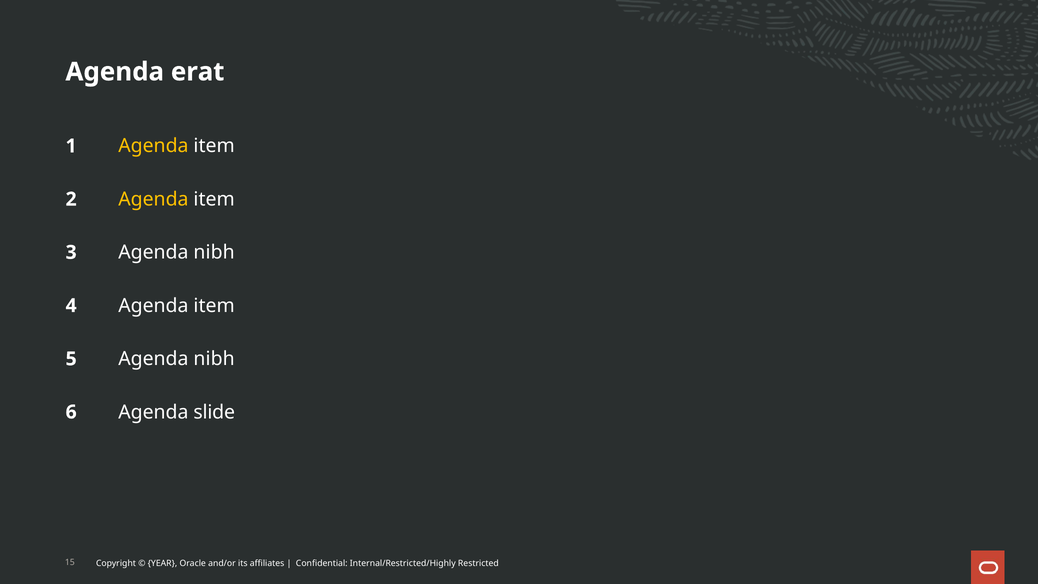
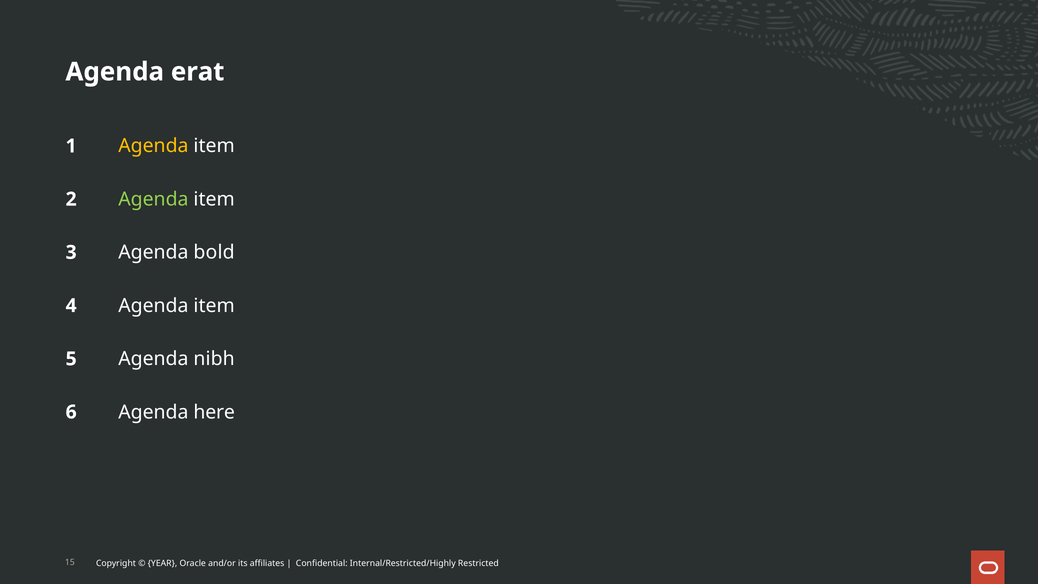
Agenda at (153, 199) colour: yellow -> light green
nibh at (214, 252): nibh -> bold
slide: slide -> here
